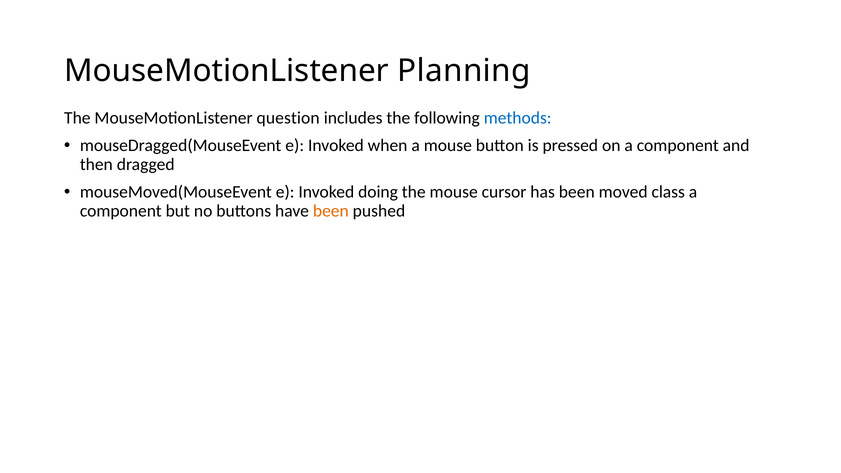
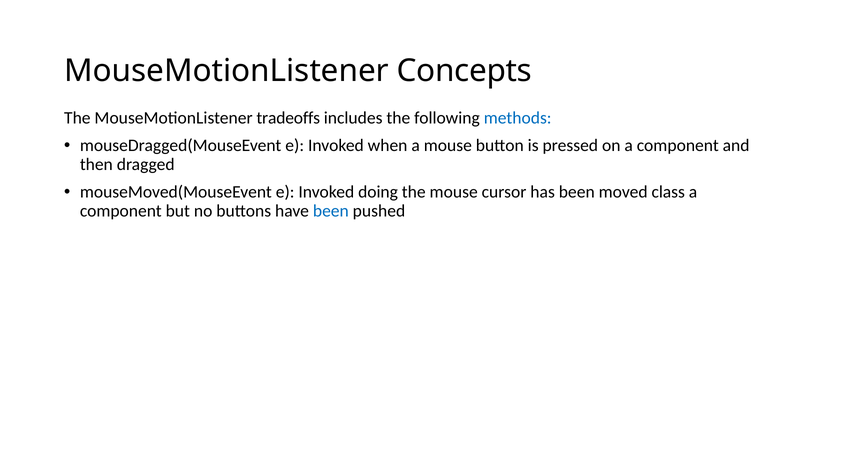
Planning: Planning -> Concepts
question: question -> tradeoffs
been at (331, 211) colour: orange -> blue
